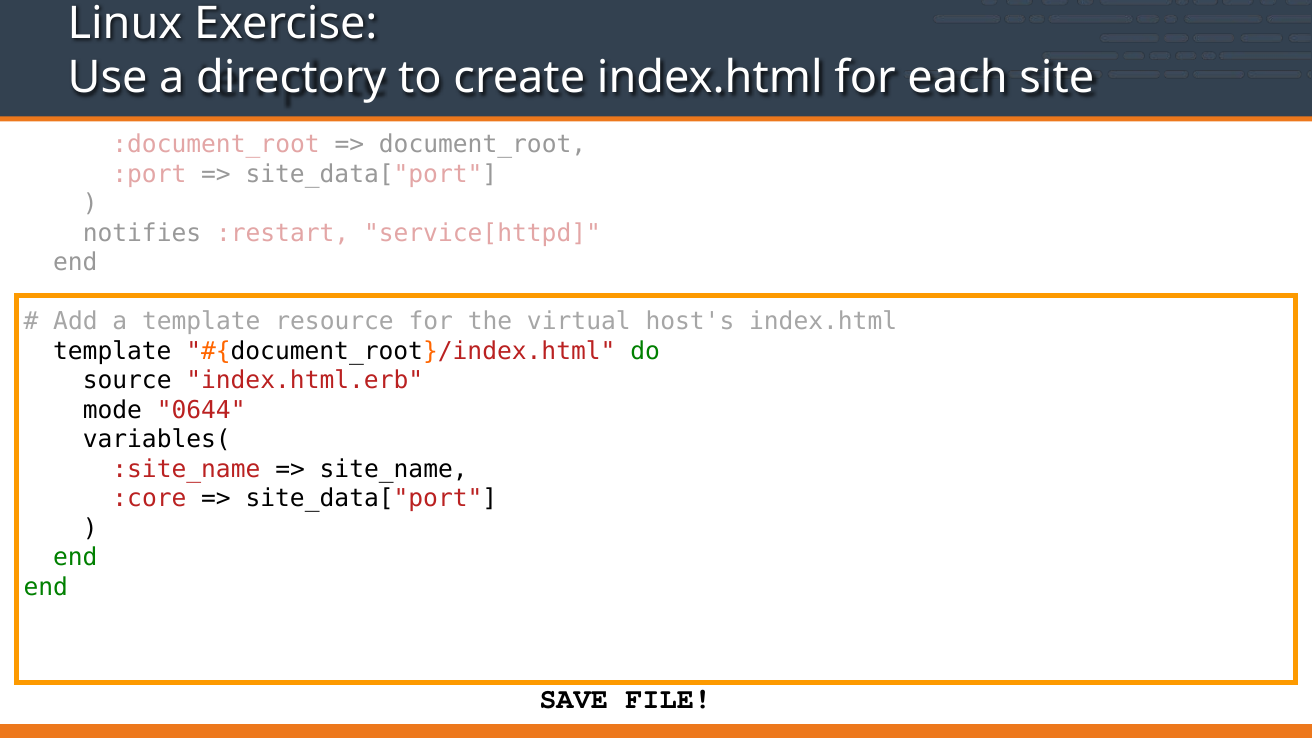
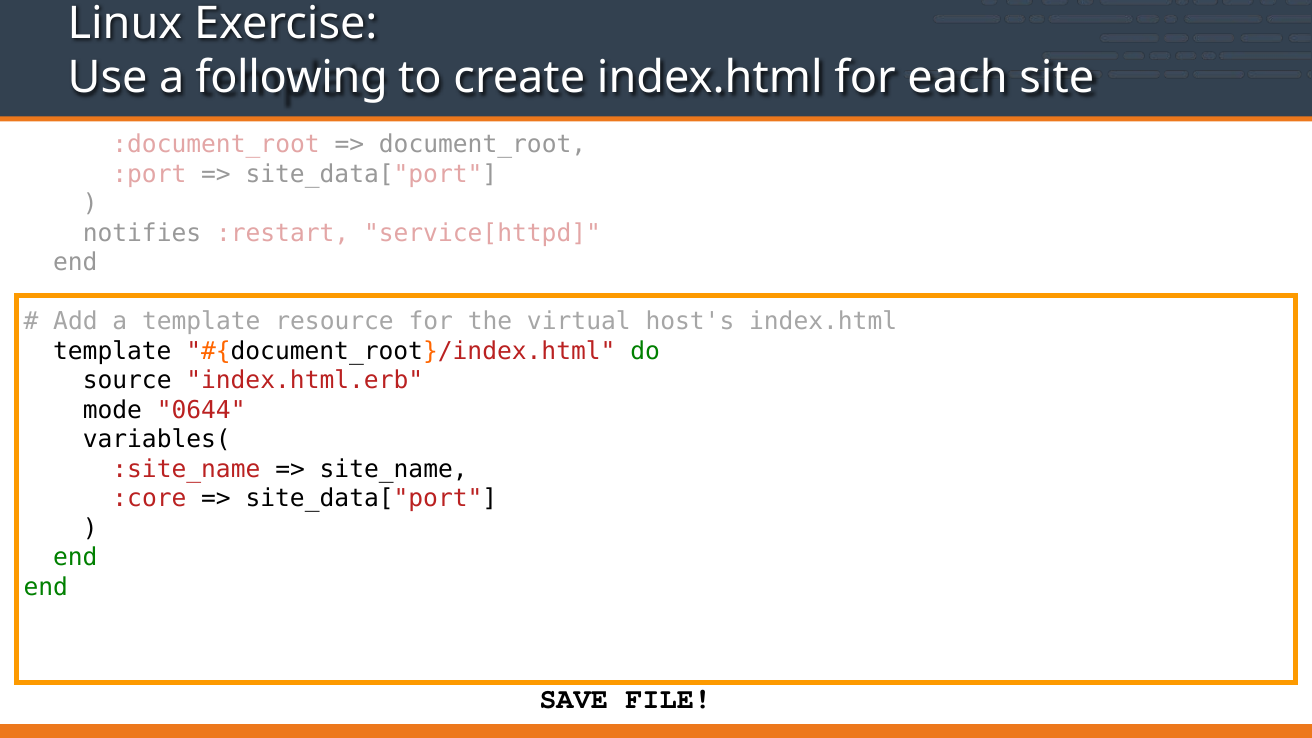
directory: directory -> following
